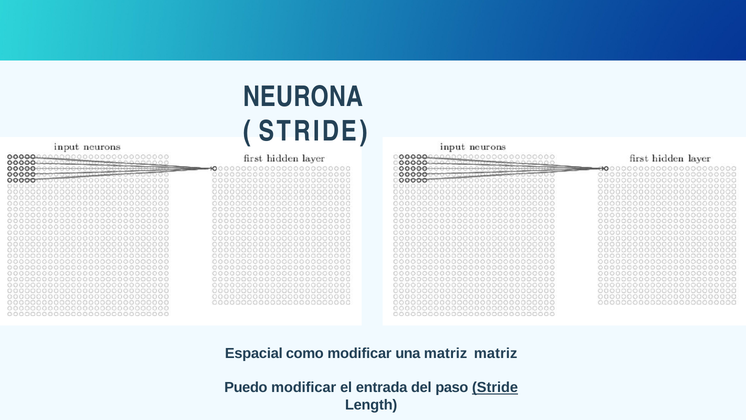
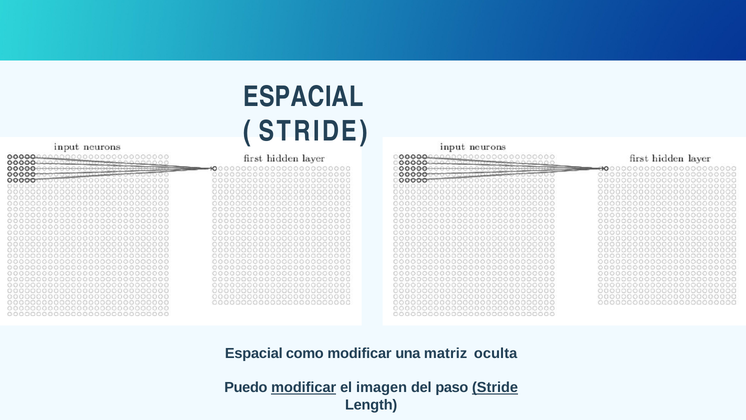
NEURONA at (303, 97): NEURONA -> ESPACIAL
matriz matriz: matriz -> oculta
modificar at (304, 387) underline: none -> present
entrada: entrada -> imagen
